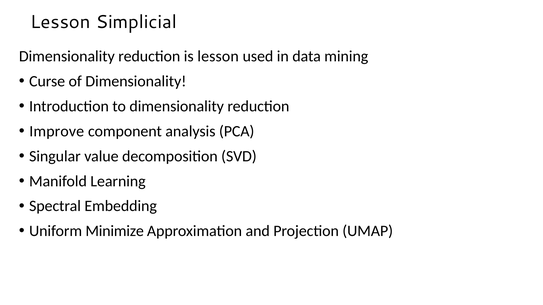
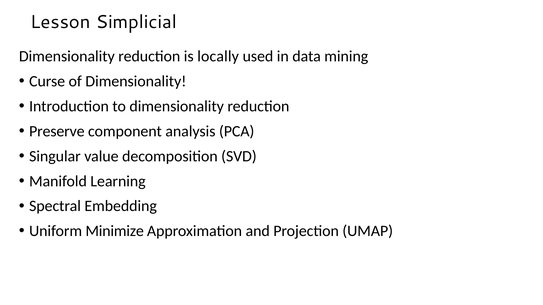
is lesson: lesson -> locally
Improve: Improve -> Preserve
